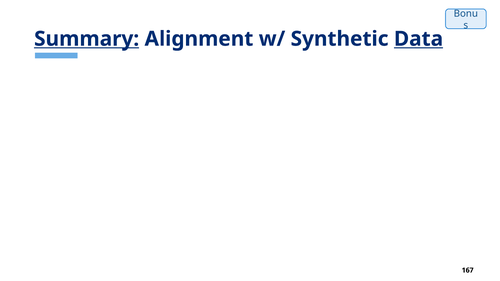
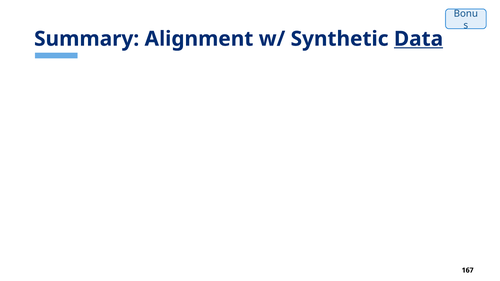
Summary underline: present -> none
